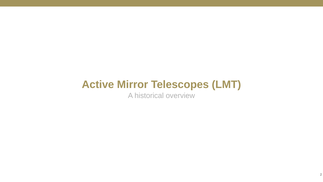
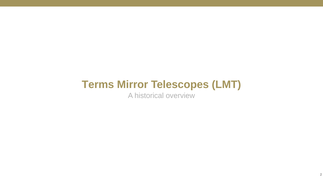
Active: Active -> Terms
